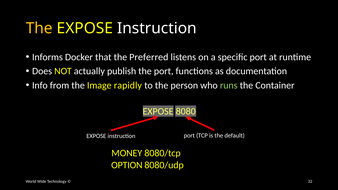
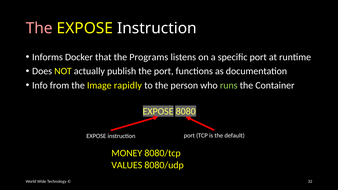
The at (39, 28) colour: yellow -> pink
Preferred: Preferred -> Programs
OPTION: OPTION -> VALUES
